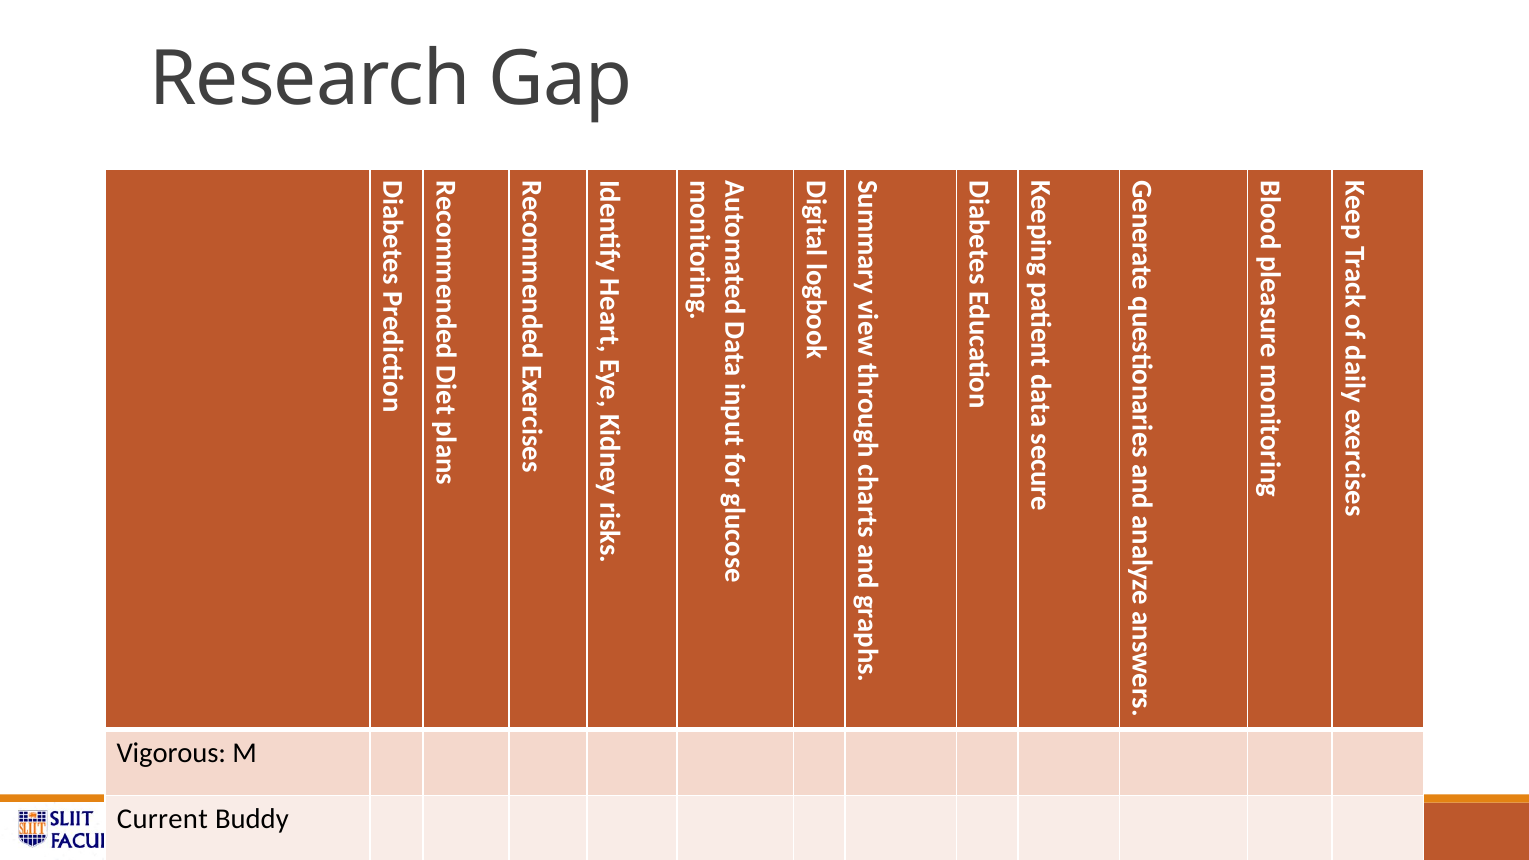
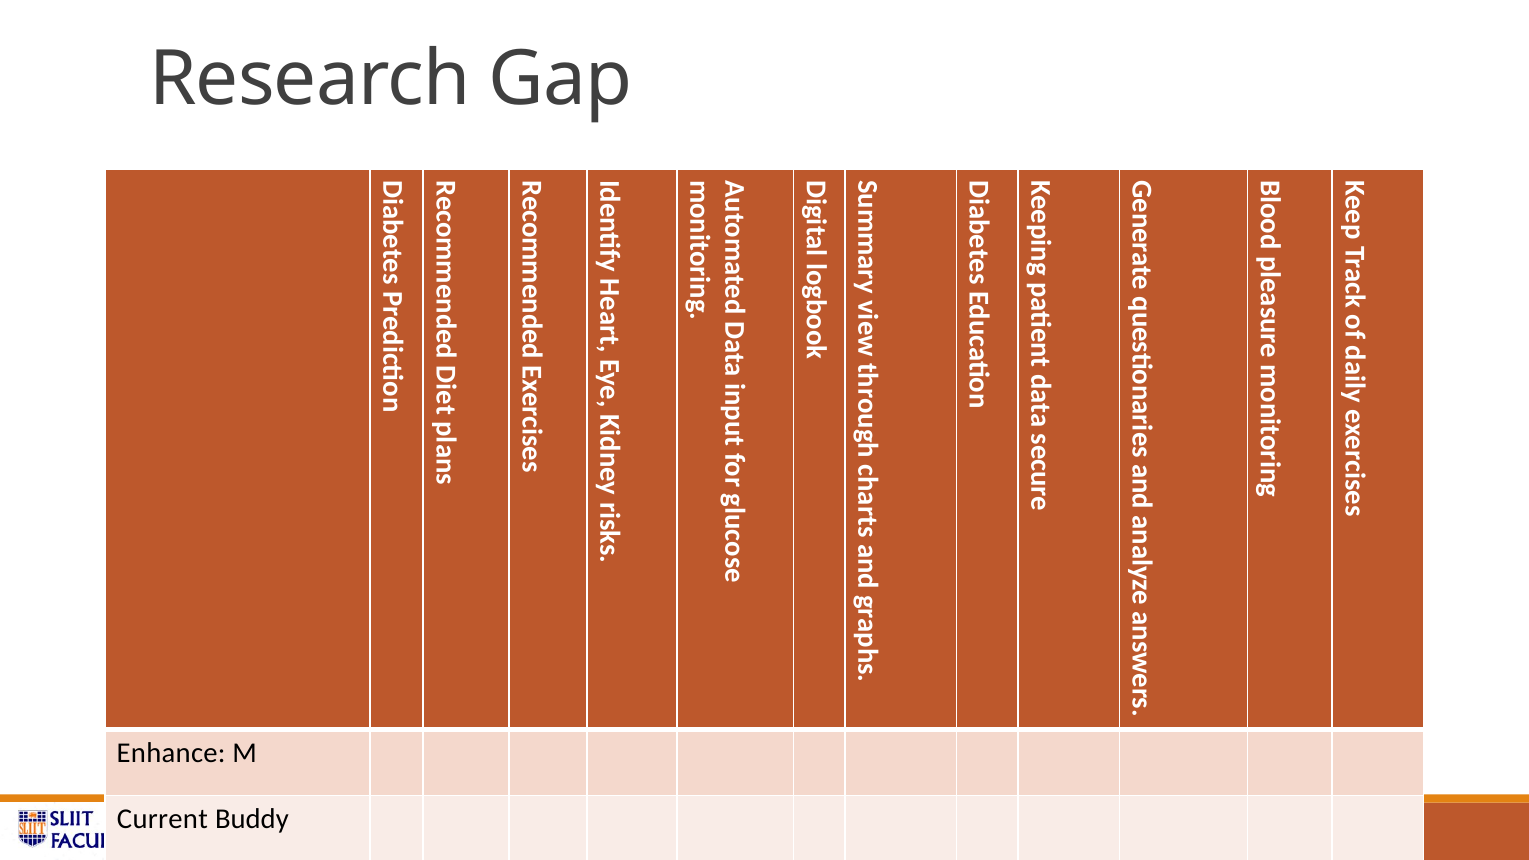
Vigorous: Vigorous -> Enhance
